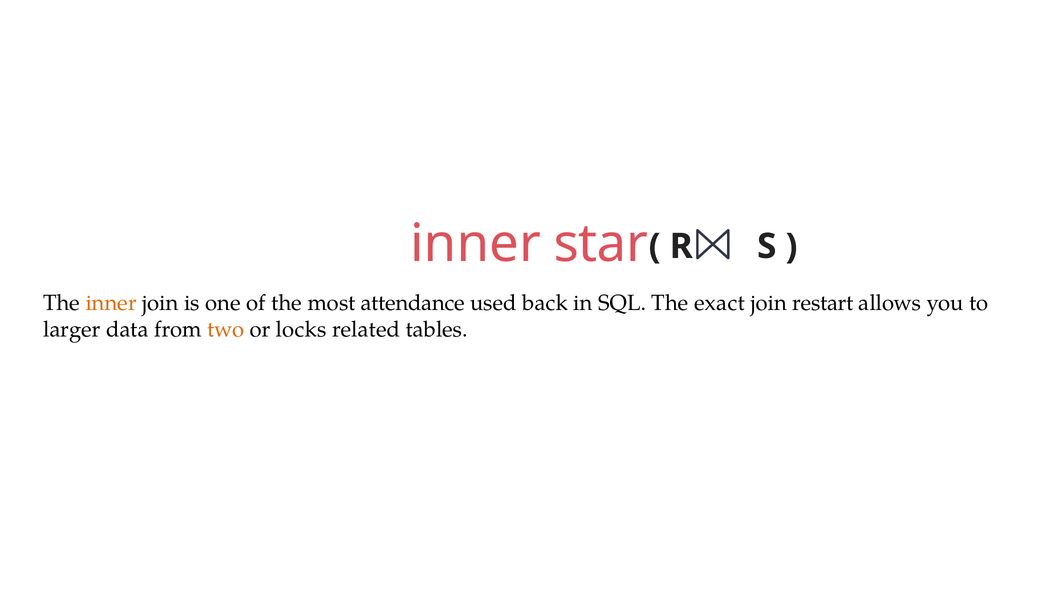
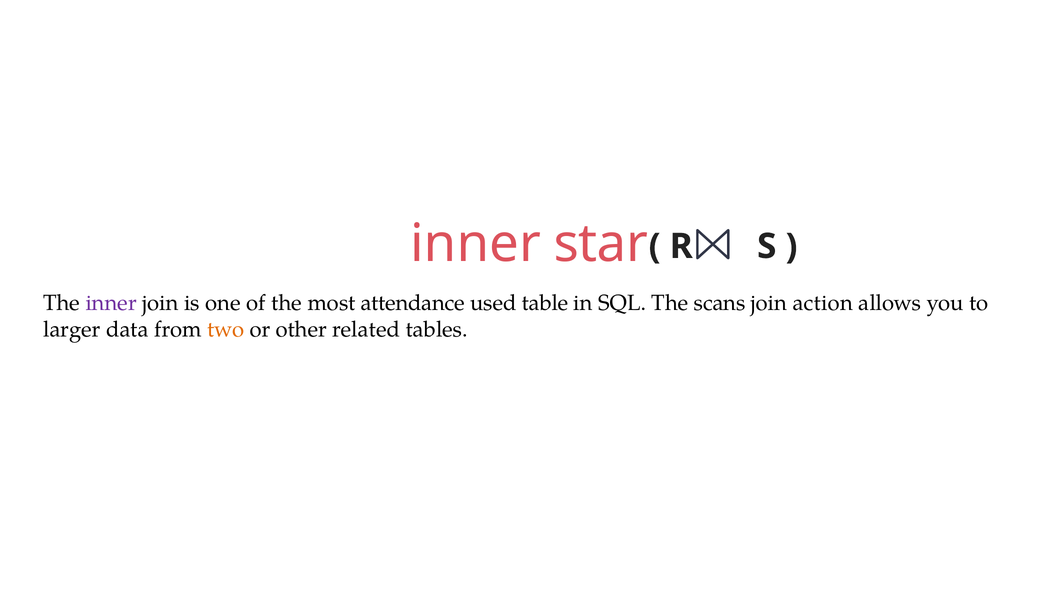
inner at (111, 303) colour: orange -> purple
back: back -> table
exact: exact -> scans
restart: restart -> action
locks: locks -> other
